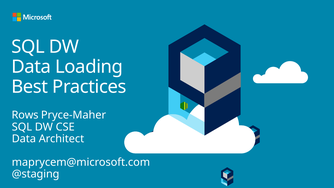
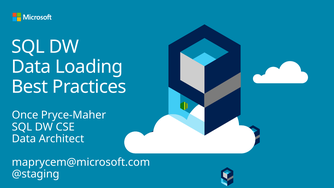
Rows: Rows -> Once
